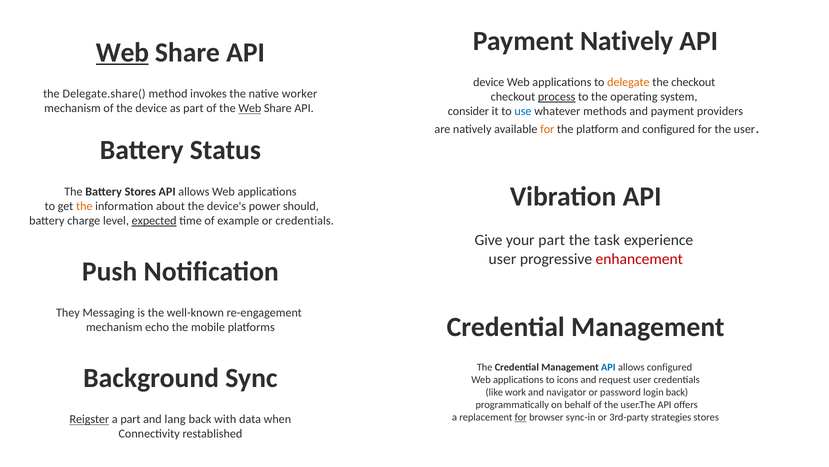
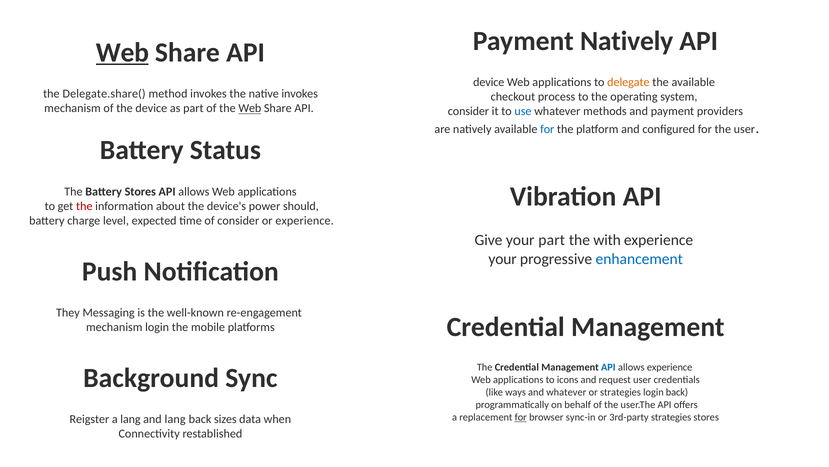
the checkout: checkout -> available
native worker: worker -> invokes
process underline: present -> none
for at (547, 129) colour: orange -> blue
the at (84, 206) colour: orange -> red
expected underline: present -> none
of example: example -> consider
or credentials: credentials -> experience
task: task -> with
user at (502, 259): user -> your
enhancement colour: red -> blue
mechanism echo: echo -> login
allows configured: configured -> experience
work: work -> ways
and navigator: navigator -> whatever
or password: password -> strategies
Reigster underline: present -> none
a part: part -> lang
with: with -> sizes
